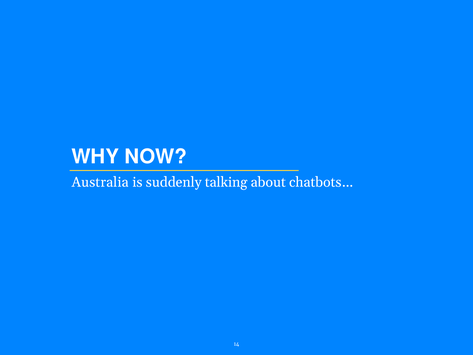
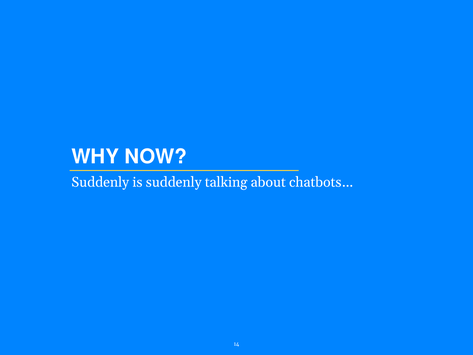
Australia at (100, 182): Australia -> Suddenly
